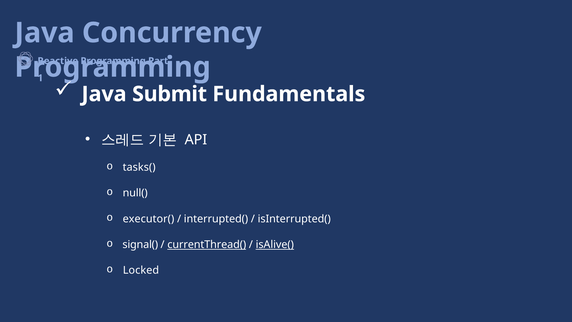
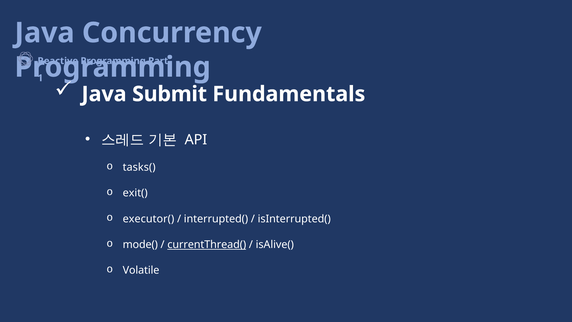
null(: null( -> exit(
signal(: signal( -> mode(
isAlive( underline: present -> none
Locked: Locked -> Volatile
